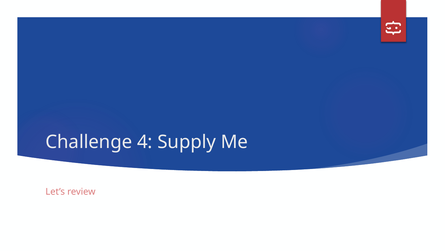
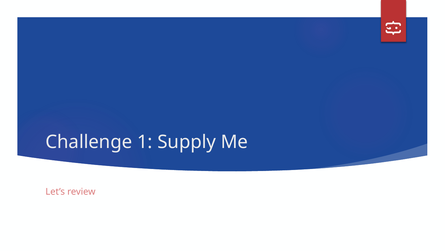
4: 4 -> 1
